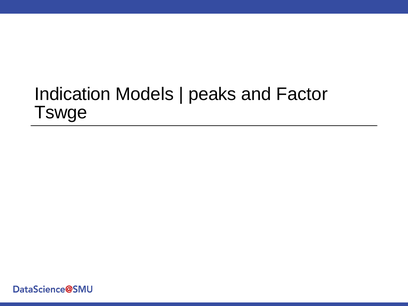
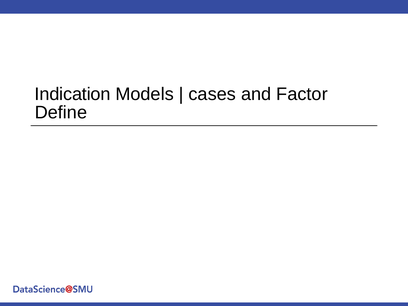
peaks: peaks -> cases
Tswge: Tswge -> Define
